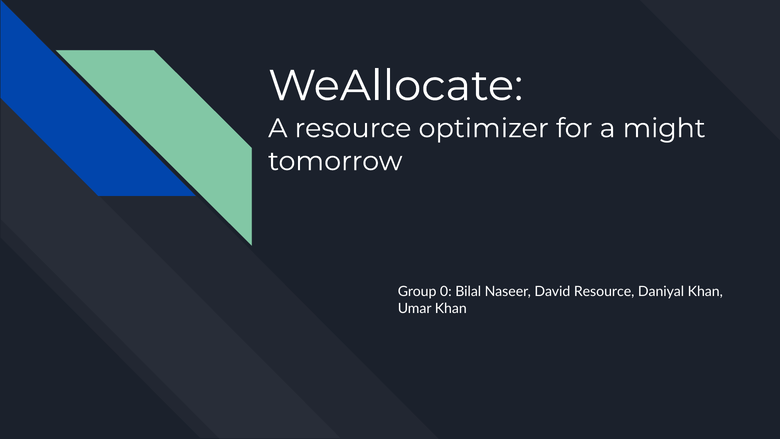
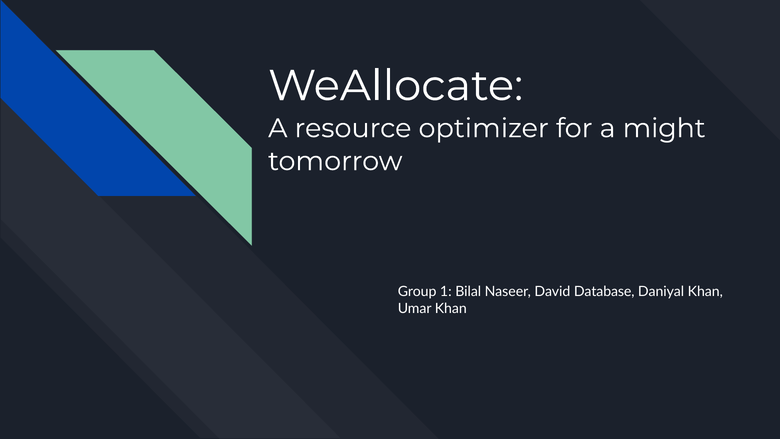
0: 0 -> 1
David Resource: Resource -> Database
